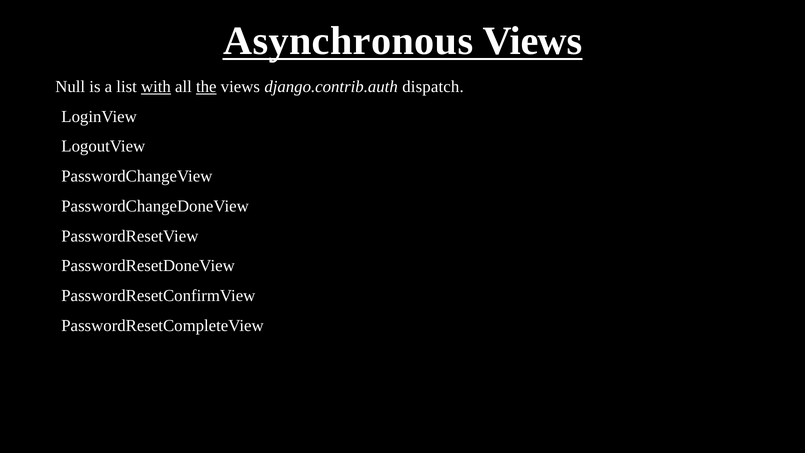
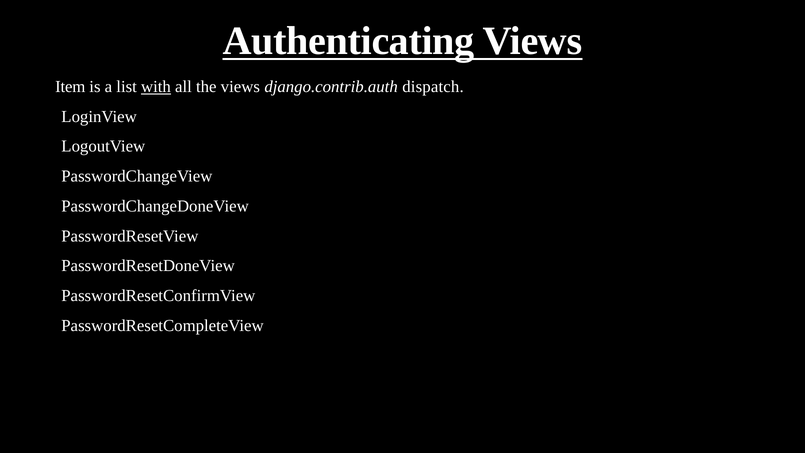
Asynchronous: Asynchronous -> Authenticating
Null: Null -> Item
the underline: present -> none
